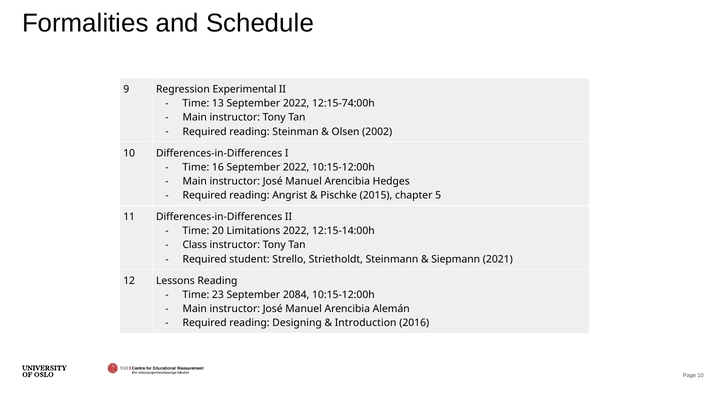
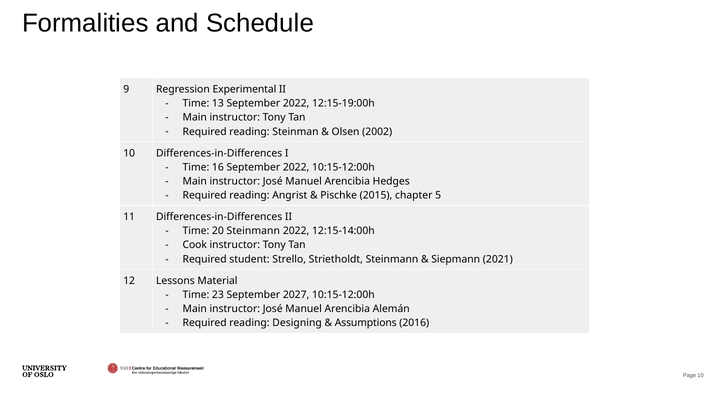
12:15-74:00h: 12:15-74:00h -> 12:15-19:00h
20 Limitations: Limitations -> Steinmann
Class: Class -> Cook
Lessons Reading: Reading -> Material
2084: 2084 -> 2027
Introduction: Introduction -> Assumptions
